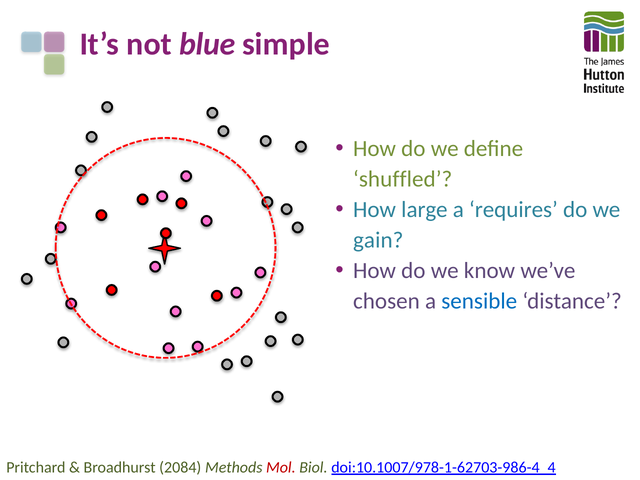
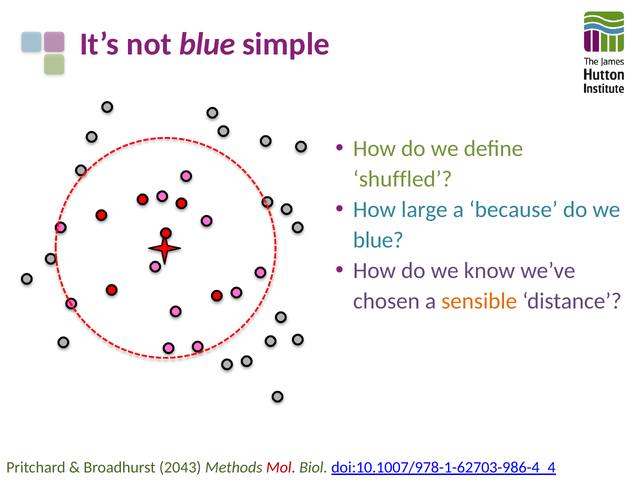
requires: requires -> because
gain at (378, 240): gain -> blue
sensible colour: blue -> orange
2084: 2084 -> 2043
